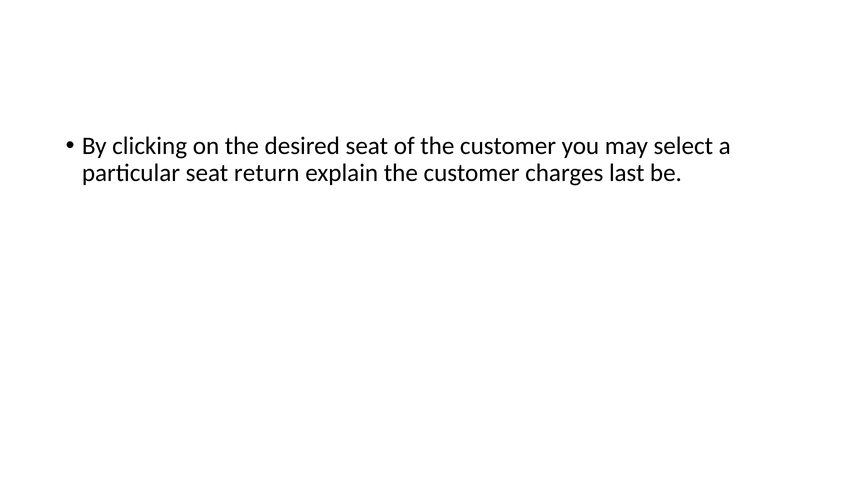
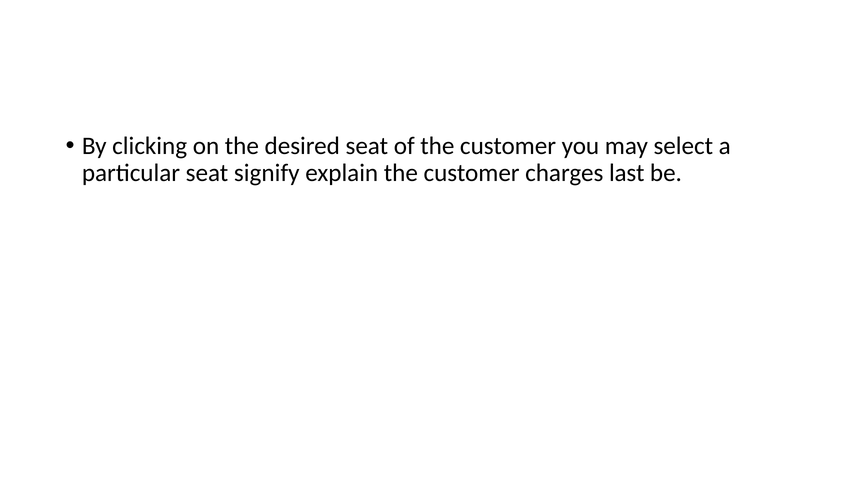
return: return -> signify
